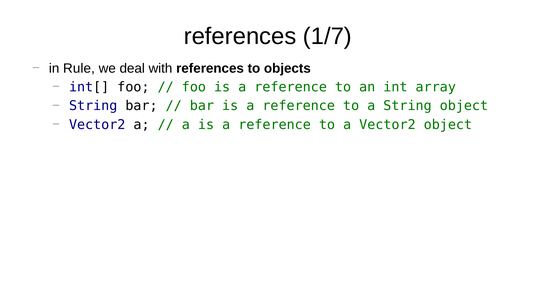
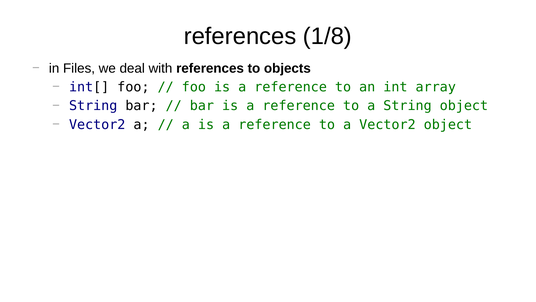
1/7: 1/7 -> 1/8
Rule: Rule -> Files
